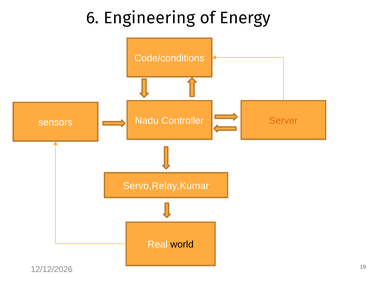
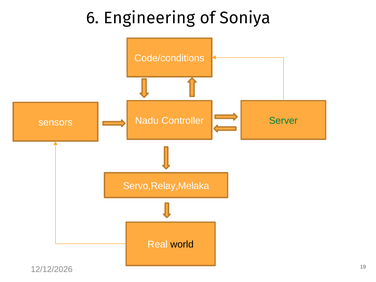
Energy: Energy -> Soniya
Server colour: orange -> green
Servo,Relay,Kumar: Servo,Relay,Kumar -> Servo,Relay,Melaka
